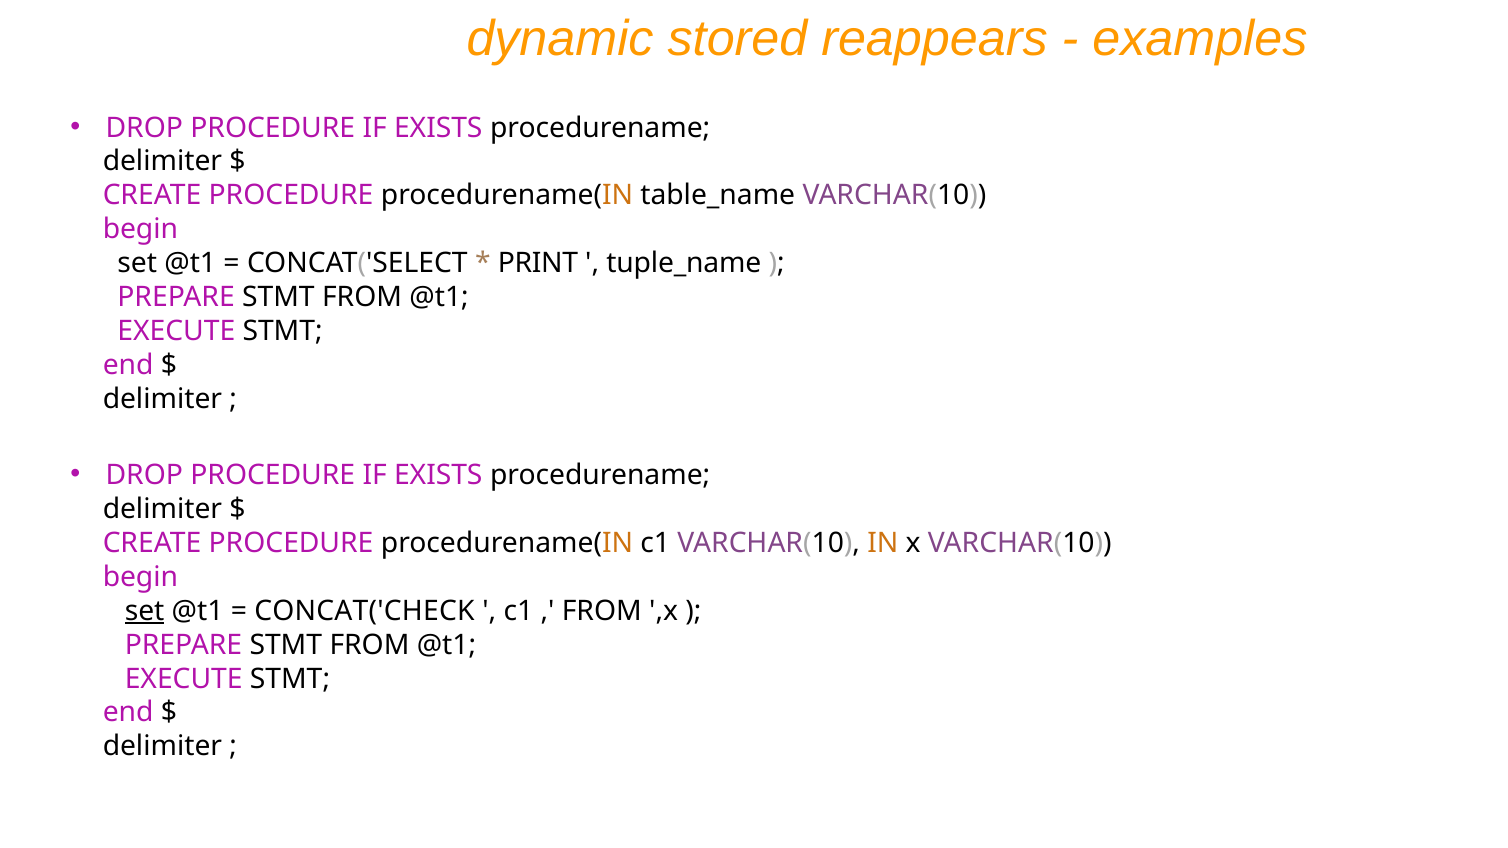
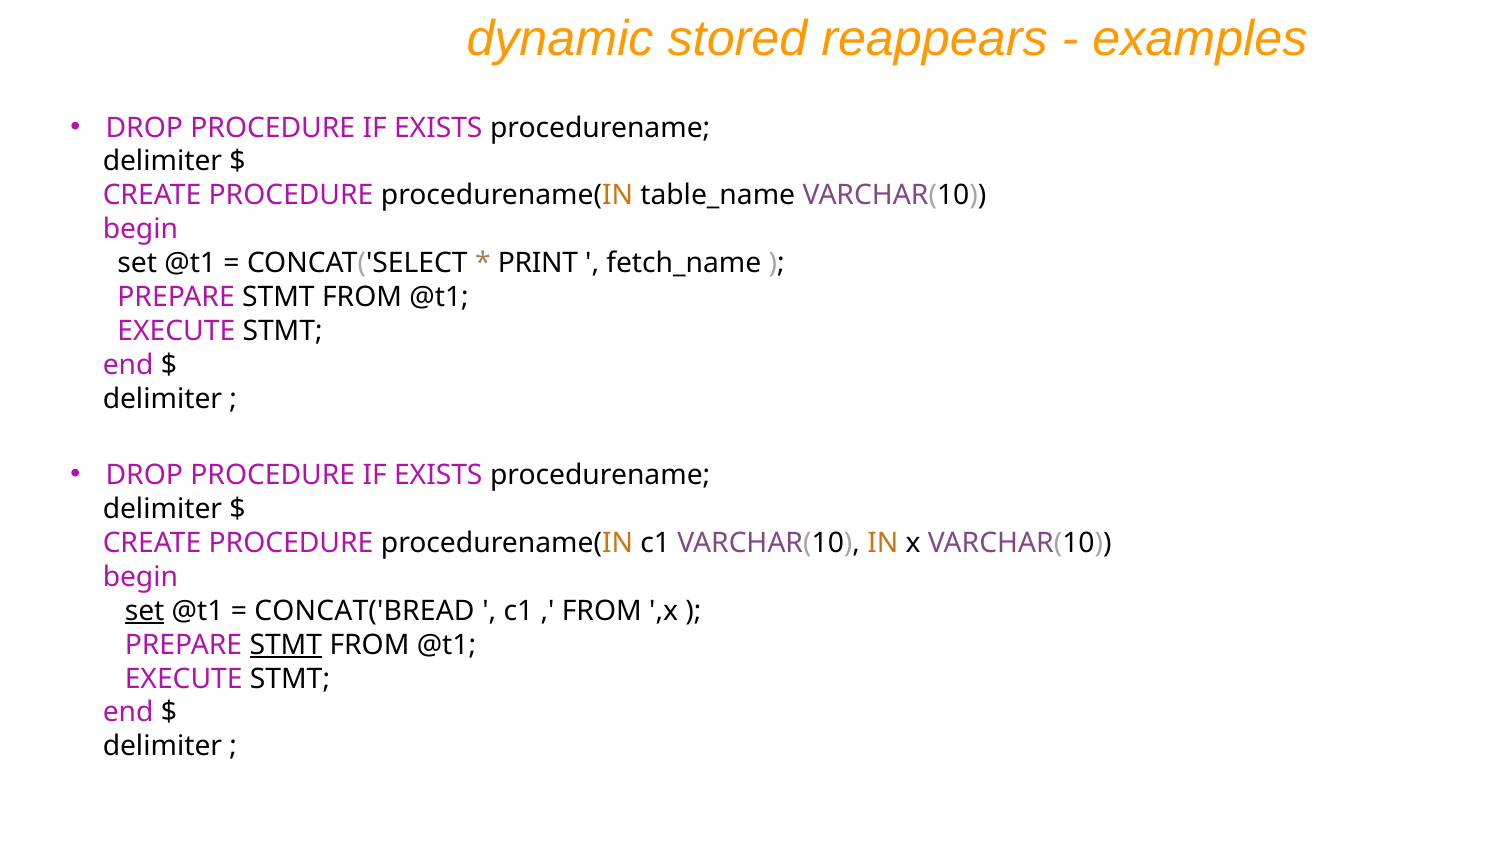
tuple_name: tuple_name -> fetch_name
CONCAT('CHECK: CONCAT('CHECK -> CONCAT('BREAD
STMT at (286, 645) underline: none -> present
